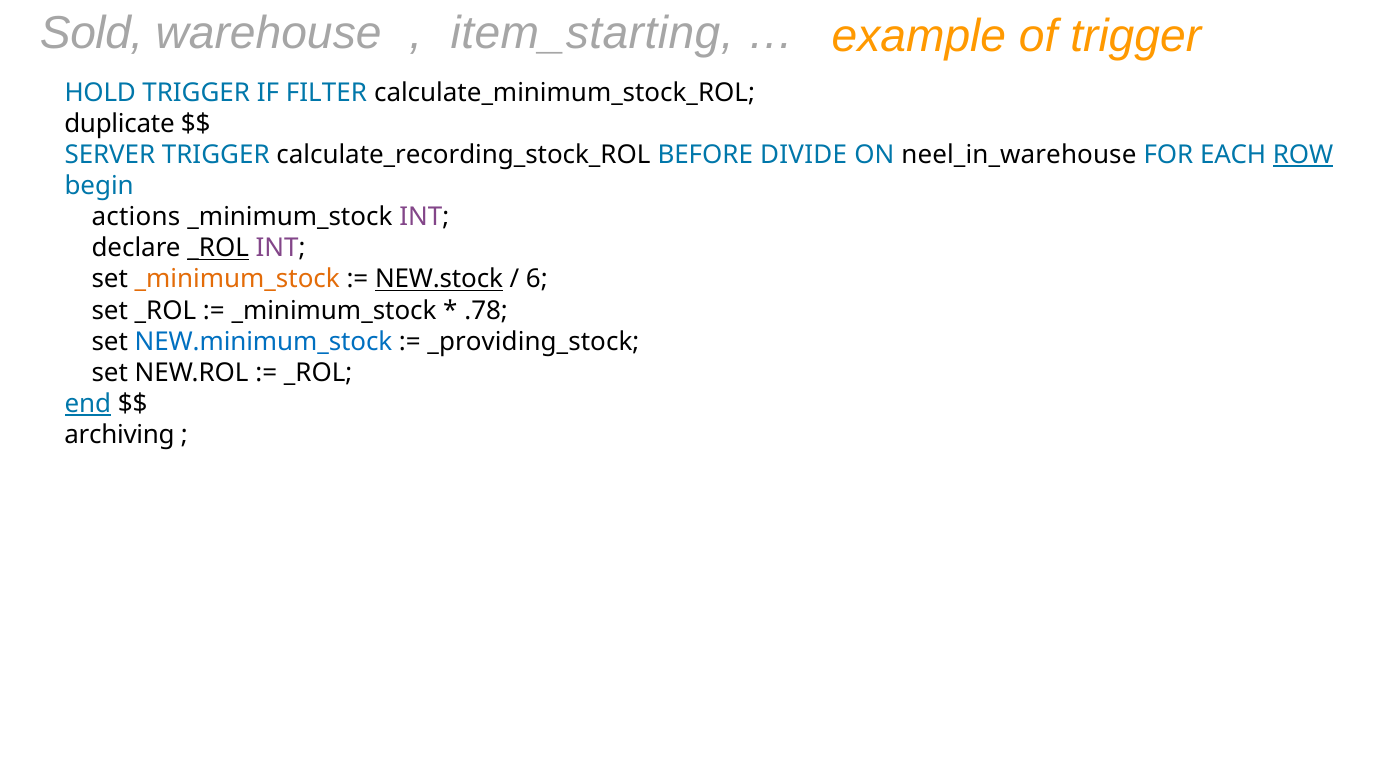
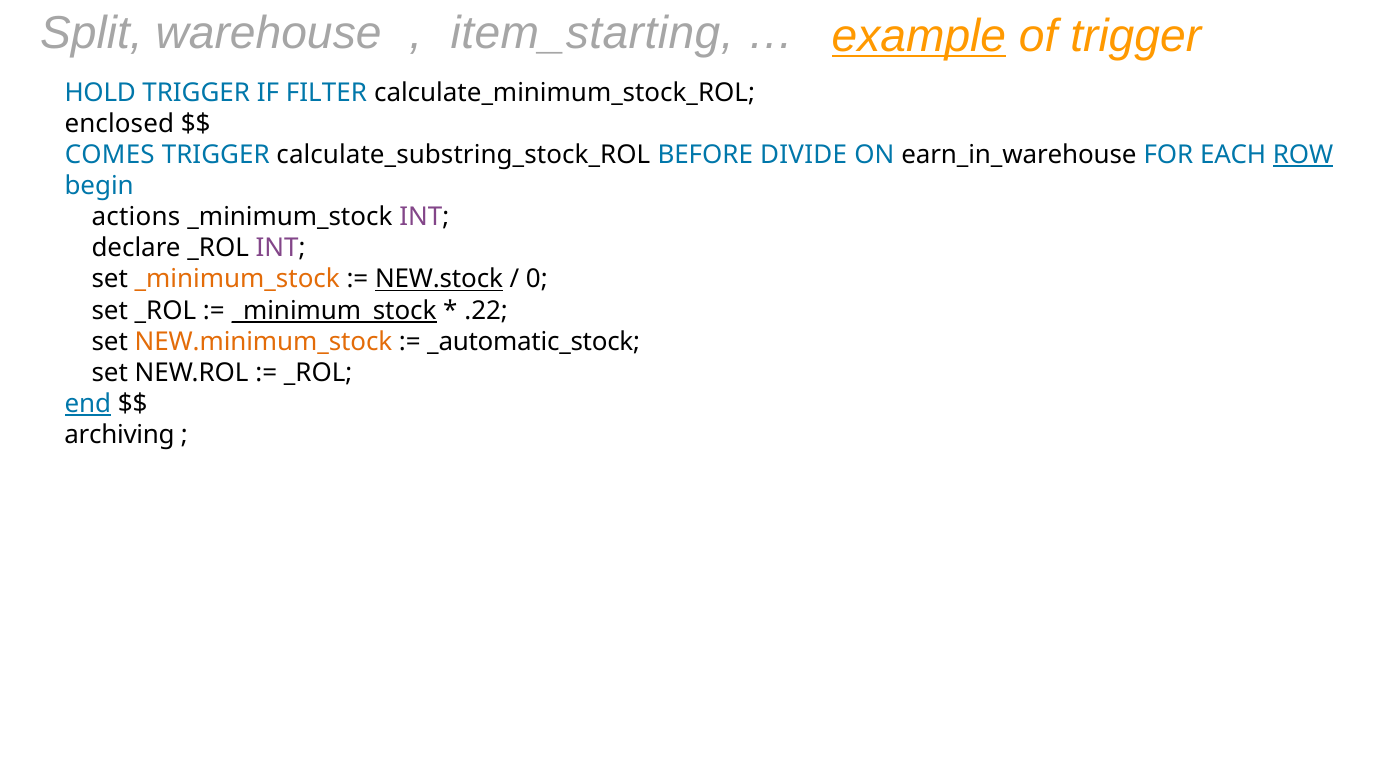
Sold: Sold -> Split
example underline: none -> present
duplicate: duplicate -> enclosed
SERVER: SERVER -> COMES
calculate_recording_stock_ROL: calculate_recording_stock_ROL -> calculate_substring_stock_ROL
neel_in_warehouse: neel_in_warehouse -> earn_in_warehouse
_ROL at (218, 248) underline: present -> none
6: 6 -> 0
_minimum_stock at (334, 311) underline: none -> present
.78: .78 -> .22
NEW.minimum_stock colour: blue -> orange
_providing_stock: _providing_stock -> _automatic_stock
